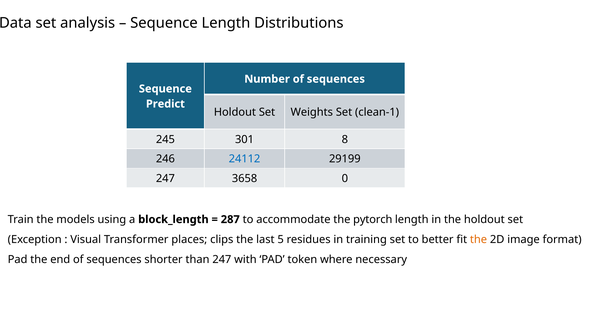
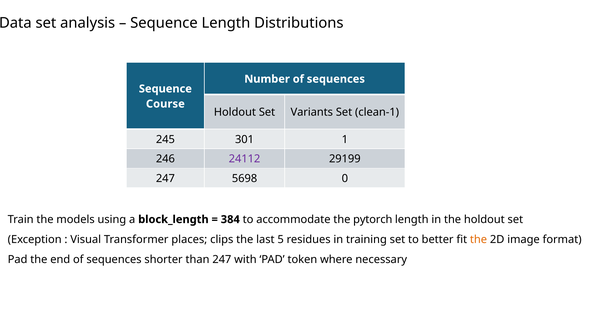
Predict: Predict -> Course
Weights: Weights -> Variants
8: 8 -> 1
24112 colour: blue -> purple
3658: 3658 -> 5698
287: 287 -> 384
